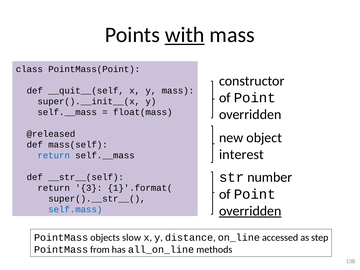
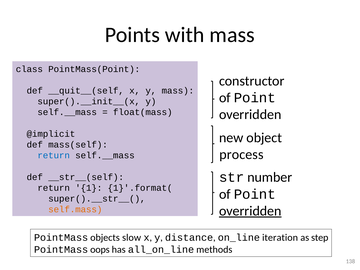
with underline: present -> none
@released: @released -> @implicit
interest: interest -> process
3: 3 -> 1
self.mass colour: blue -> orange
accessed: accessed -> iteration
from: from -> oops
